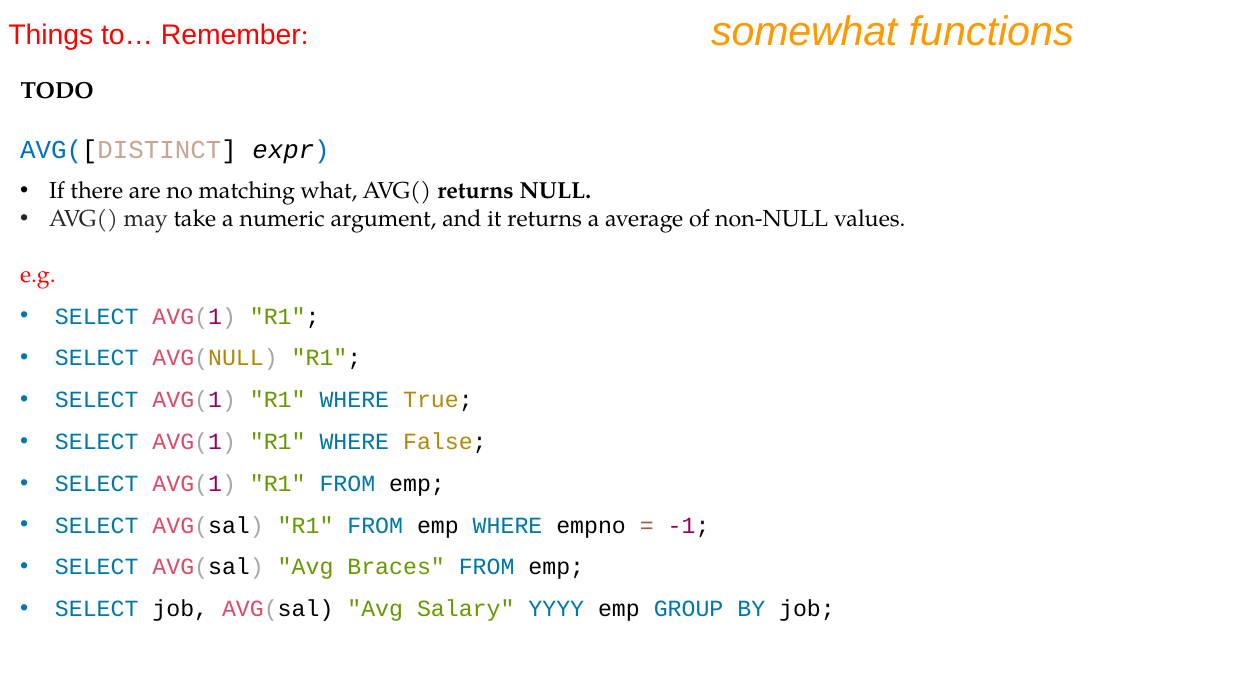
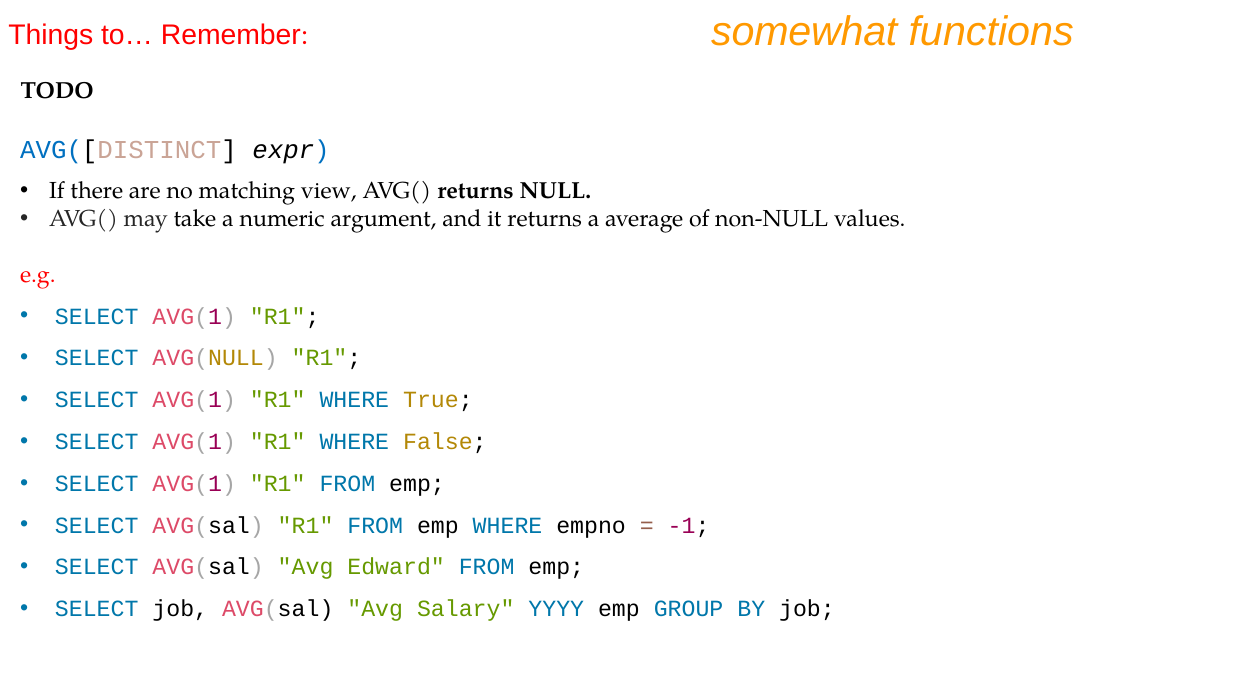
what: what -> view
Braces: Braces -> Edward
